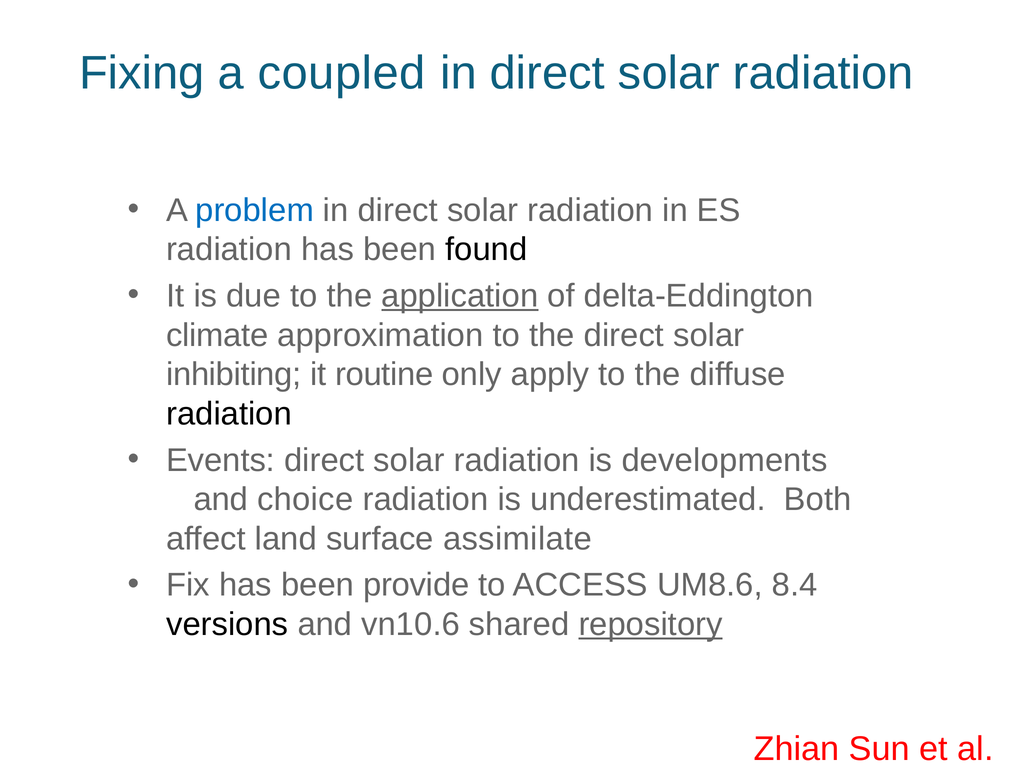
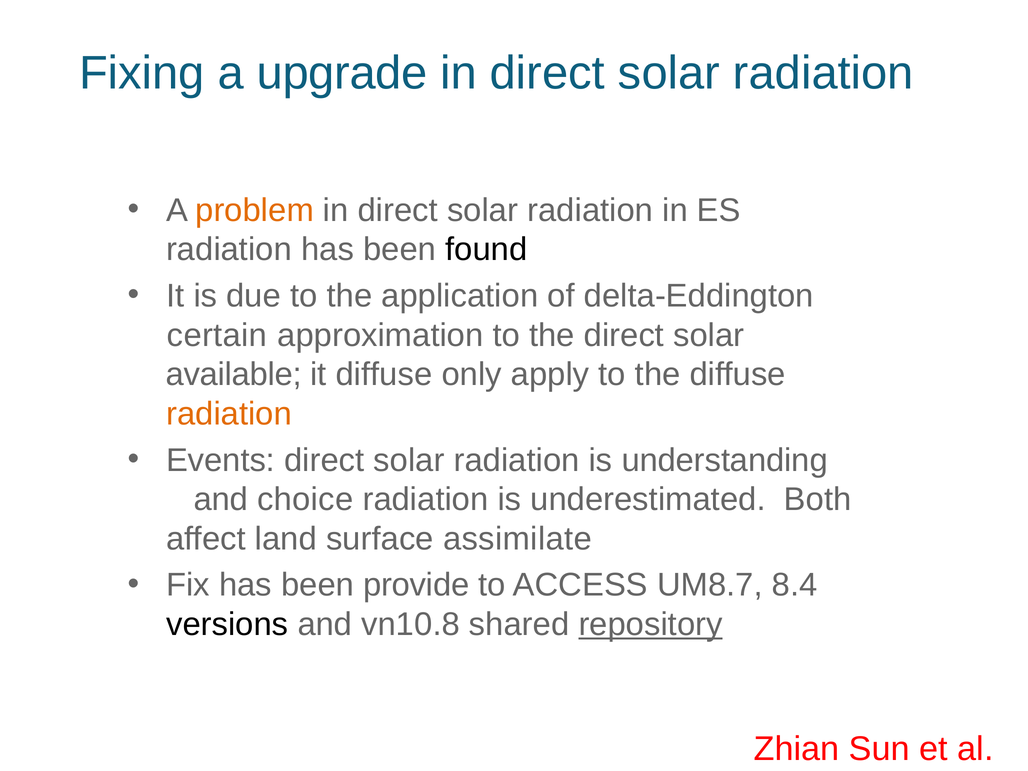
coupled: coupled -> upgrade
problem colour: blue -> orange
application underline: present -> none
climate: climate -> certain
inhibiting: inhibiting -> available
it routine: routine -> diffuse
radiation at (229, 414) colour: black -> orange
developments: developments -> understanding
UM8.6: UM8.6 -> UM8.7
vn10.6: vn10.6 -> vn10.8
